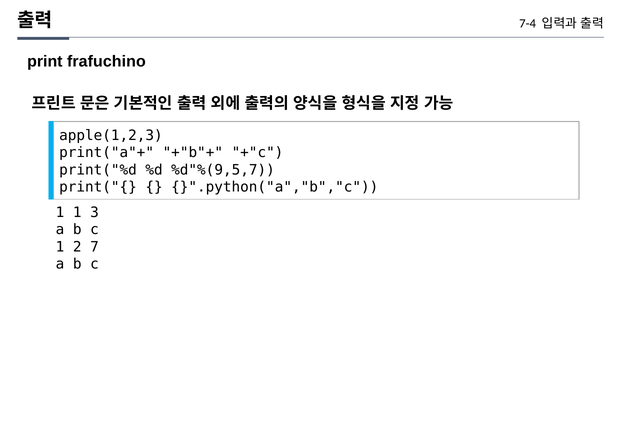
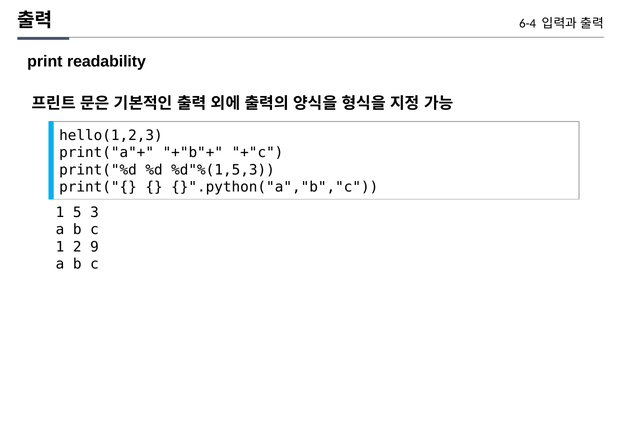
7-4: 7-4 -> 6-4
frafuchino: frafuchino -> readability
apple(1,2,3: apple(1,2,3 -> hello(1,2,3
%d"%(9,5,7: %d"%(9,5,7 -> %d"%(1,5,3
1 1: 1 -> 5
7: 7 -> 9
